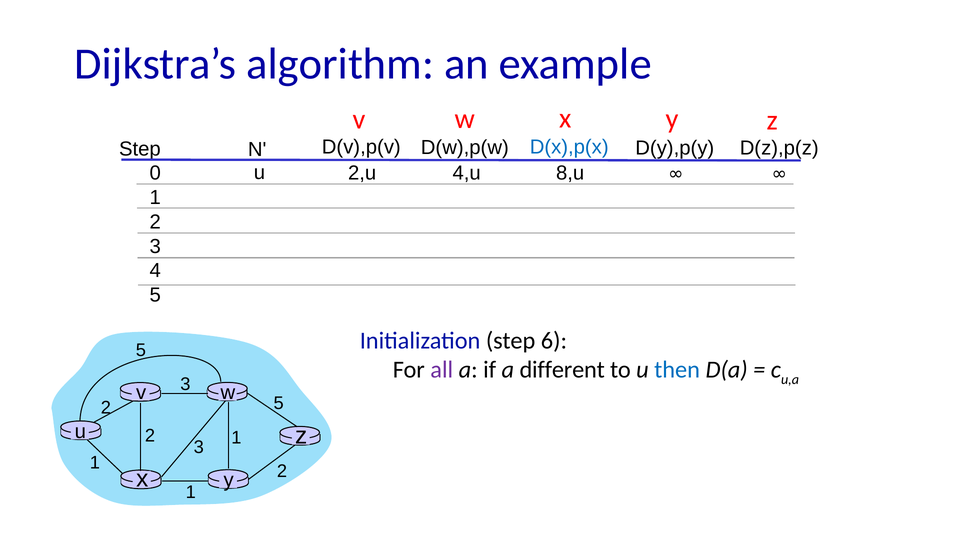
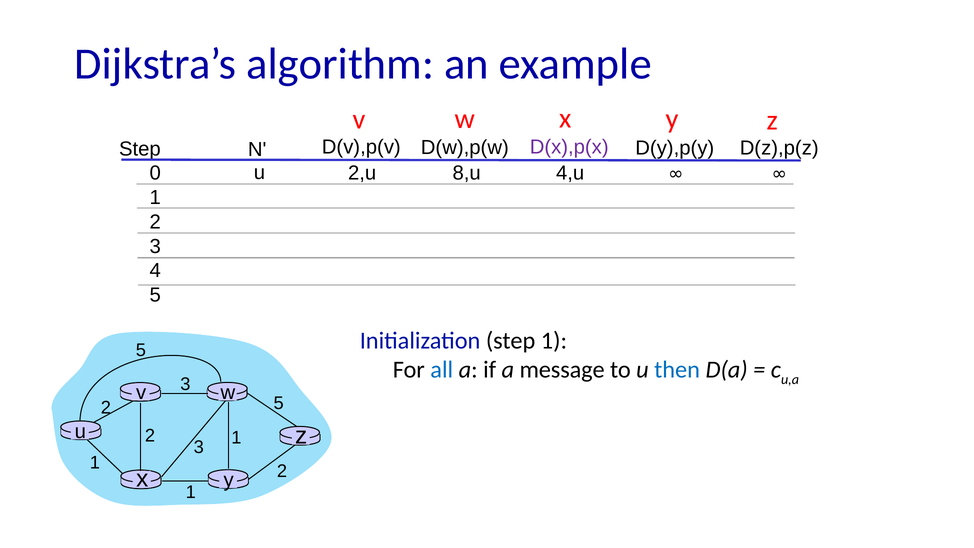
D(x),p(x colour: blue -> purple
4,u: 4,u -> 8,u
8,u: 8,u -> 4,u
step 6: 6 -> 1
all colour: purple -> blue
different: different -> message
